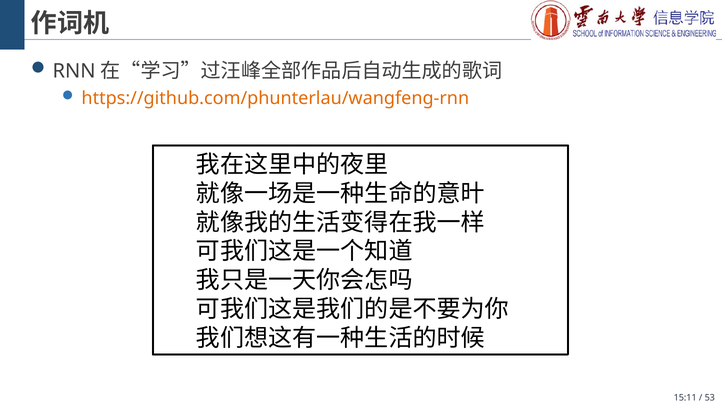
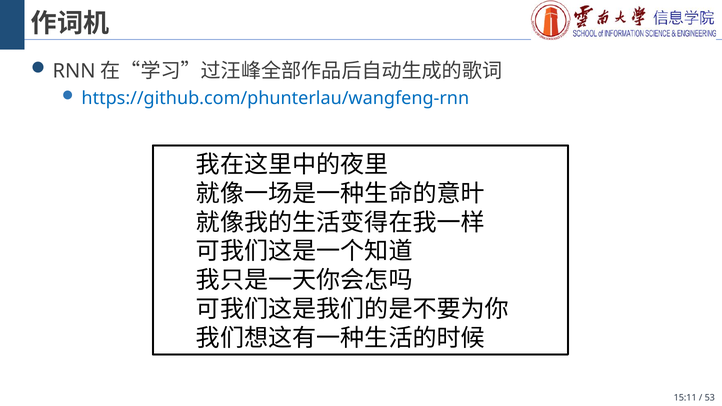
https://github.com/phunterlau/wangfeng-rnn colour: orange -> blue
